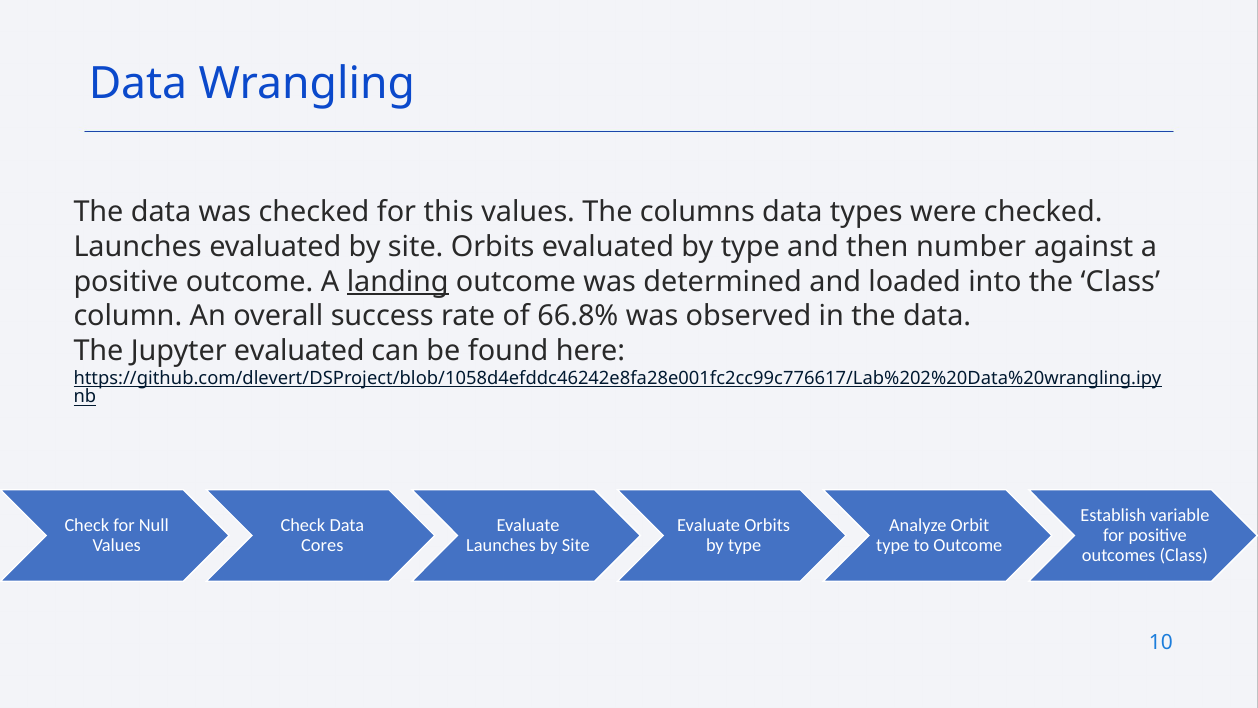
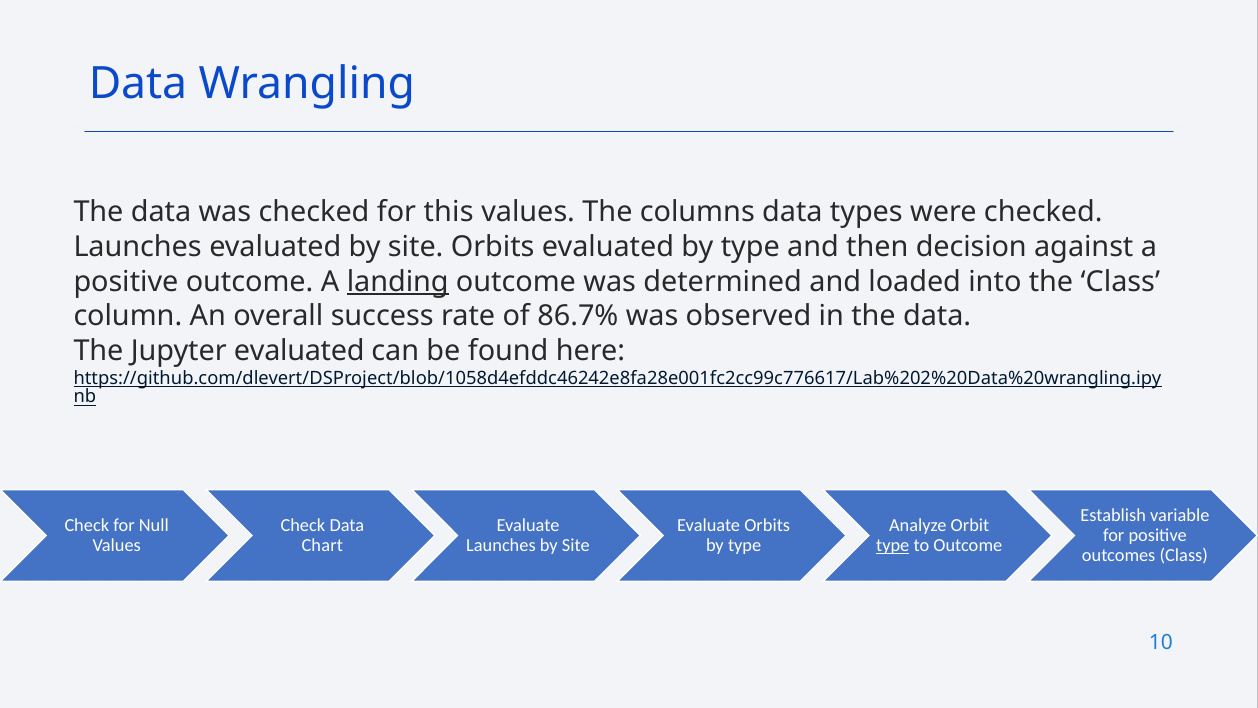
number: number -> decision
66.8%: 66.8% -> 86.7%
Cores: Cores -> Chart
type at (893, 545) underline: none -> present
